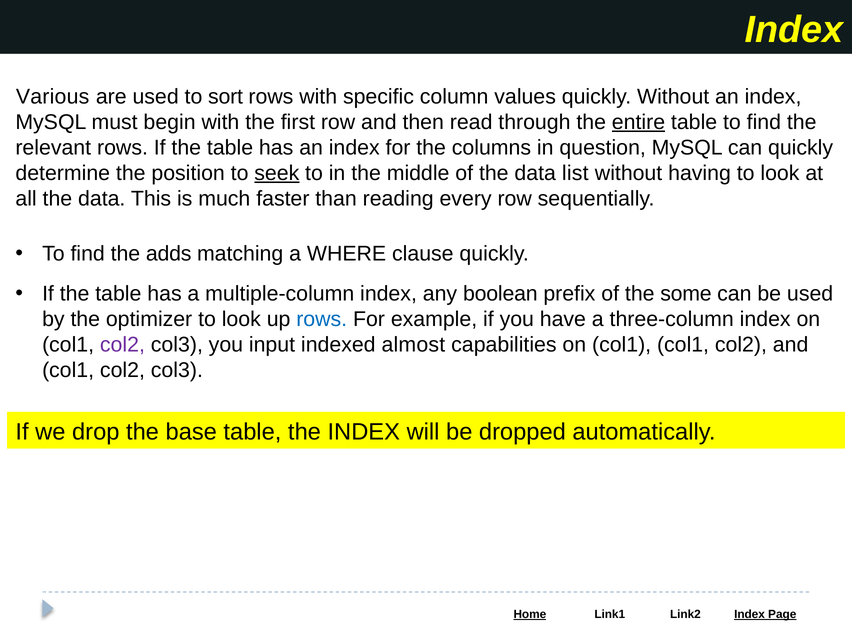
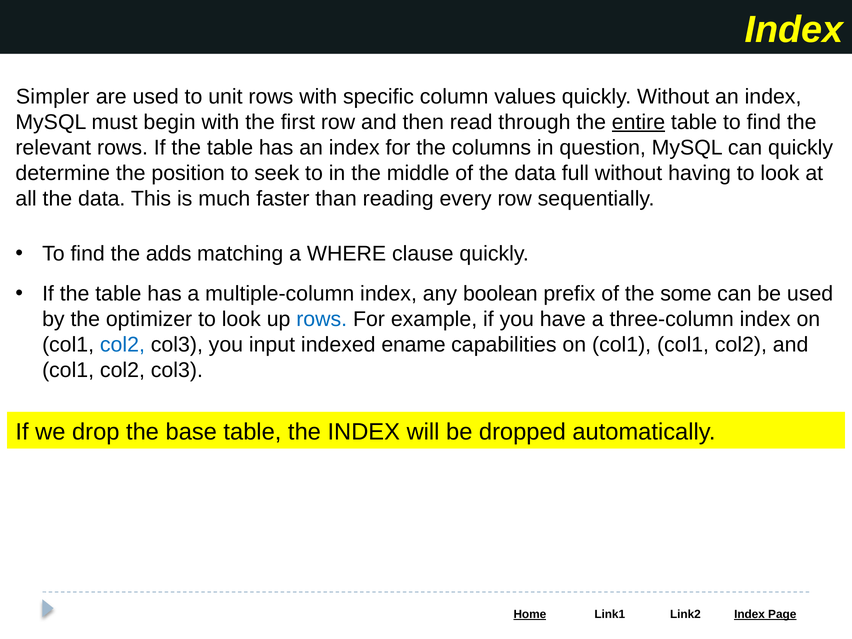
Various: Various -> Simpler
sort: sort -> unit
seek underline: present -> none
list: list -> full
col2 at (122, 345) colour: purple -> blue
almost: almost -> ename
